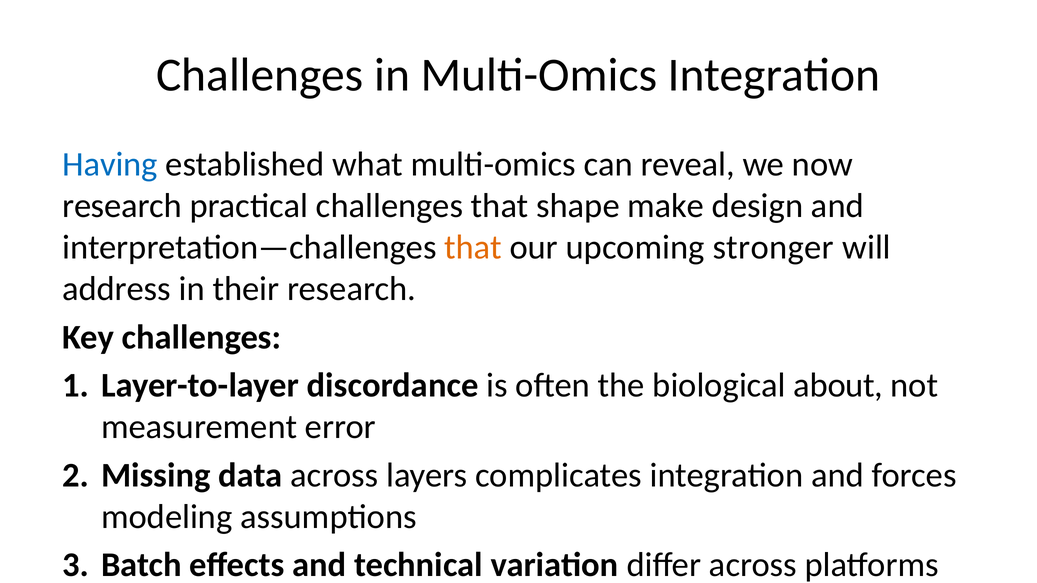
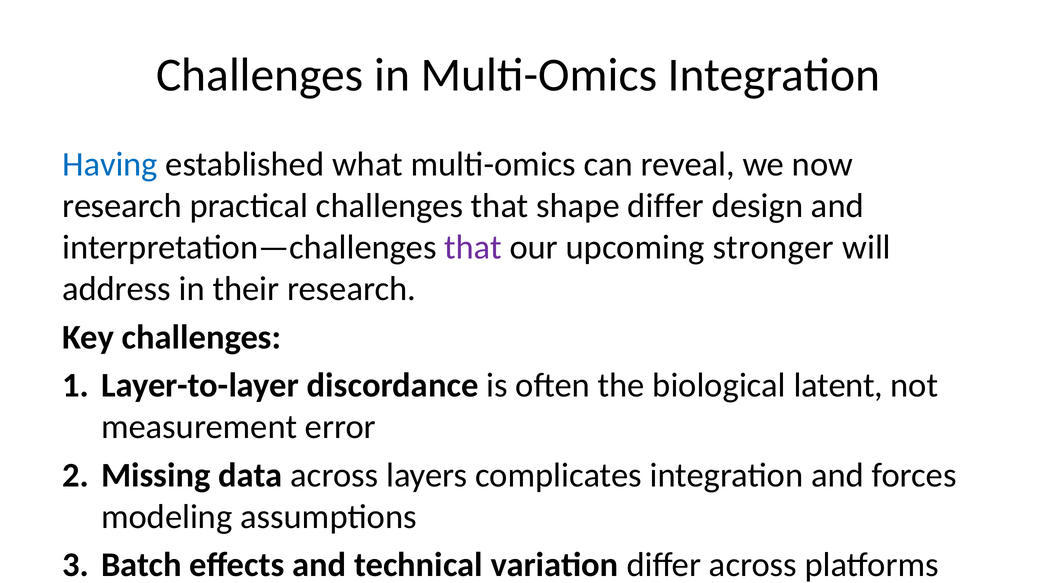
shape make: make -> differ
that at (473, 247) colour: orange -> purple
about: about -> latent
